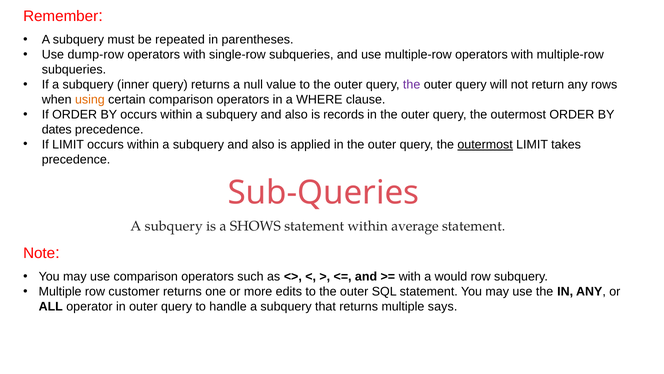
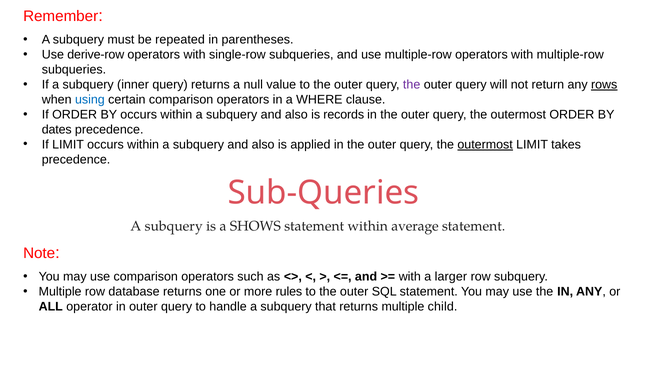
dump-row: dump-row -> derive-row
rows underline: none -> present
using colour: orange -> blue
would: would -> larger
customer: customer -> database
edits: edits -> rules
says: says -> child
